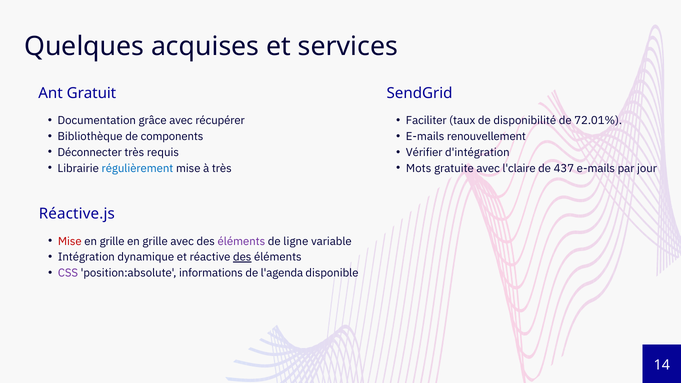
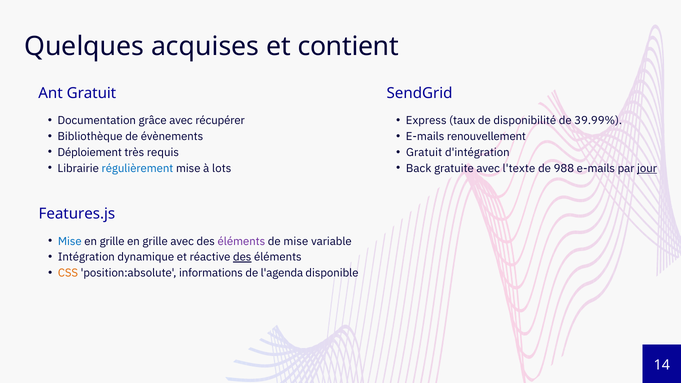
services: services -> contient
Faciliter: Faciliter -> Express
72.01%: 72.01% -> 39.99%
components: components -> évènements
Déconnecter: Déconnecter -> Déploiement
Vérifier at (424, 153): Vérifier -> Gratuit
à très: très -> lots
Mots: Mots -> Back
l'claire: l'claire -> l'texte
437: 437 -> 988
jour underline: none -> present
Réactive.js: Réactive.js -> Features.js
Mise at (70, 241) colour: red -> blue
de ligne: ligne -> mise
CSS colour: purple -> orange
